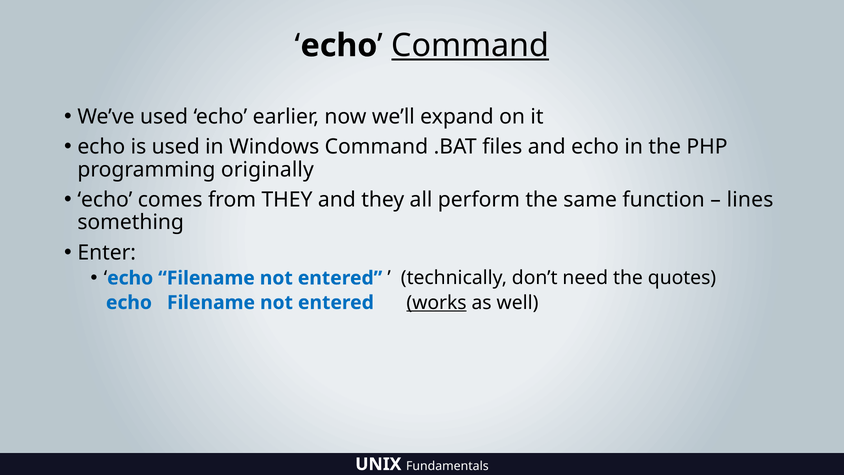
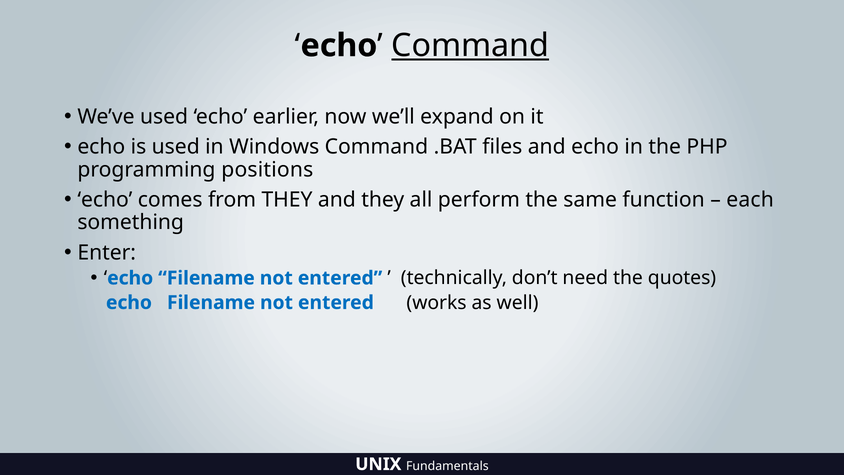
originally: originally -> positions
lines: lines -> each
works underline: present -> none
